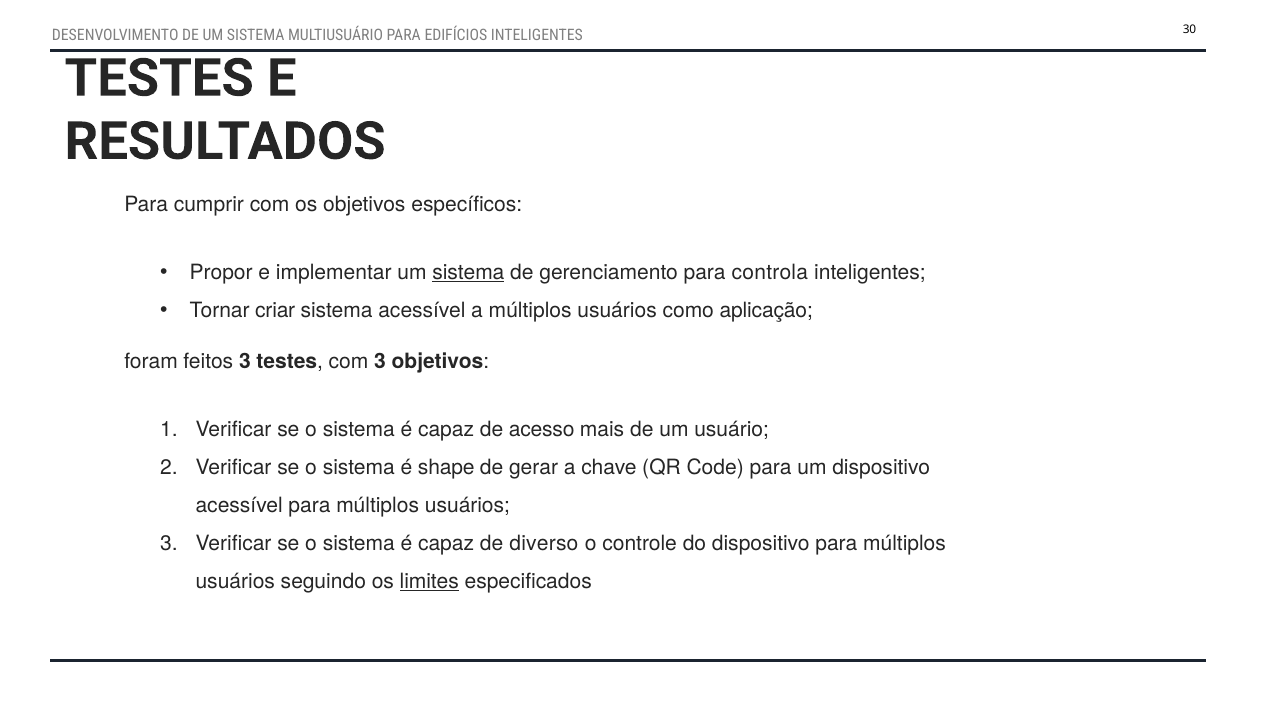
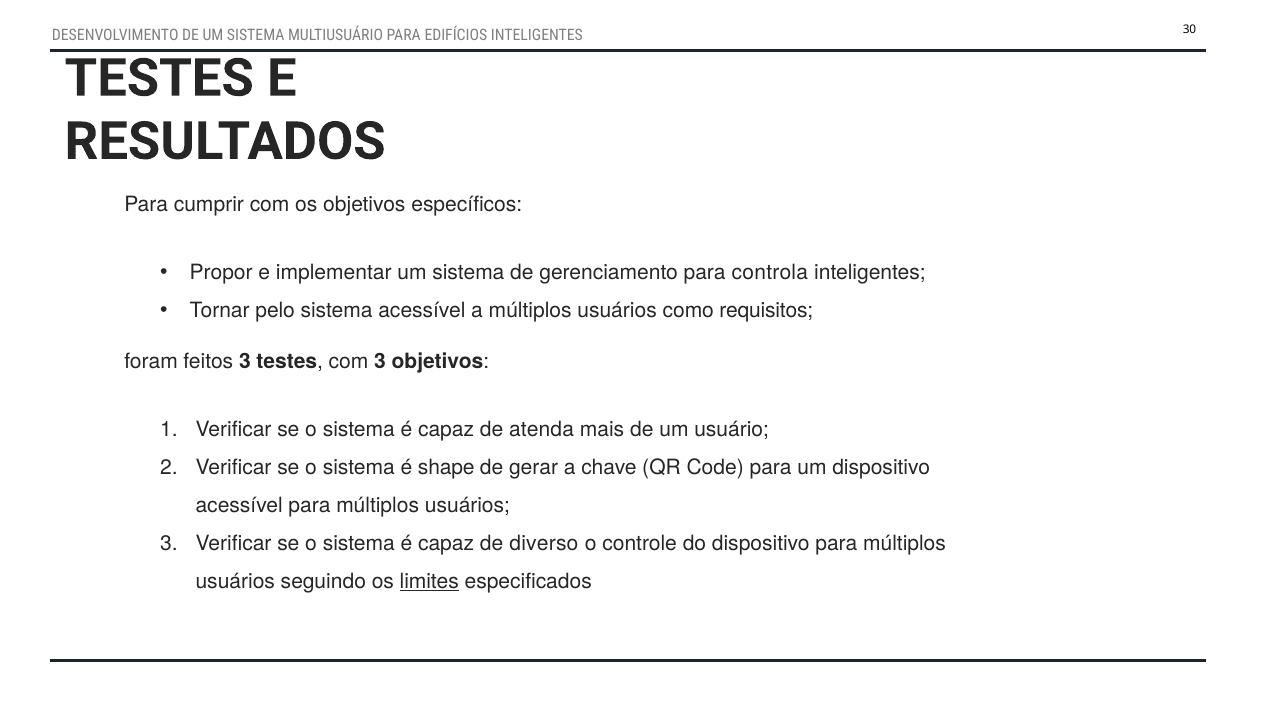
sistema at (468, 272) underline: present -> none
criar: criar -> pelo
aplicação: aplicação -> requisitos
acesso: acesso -> atenda
